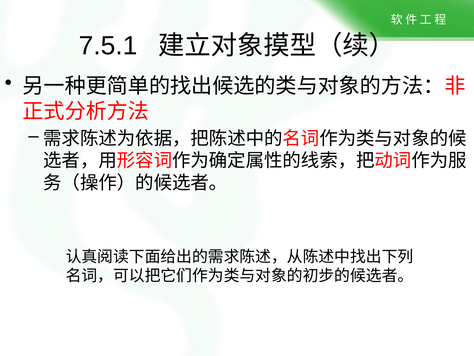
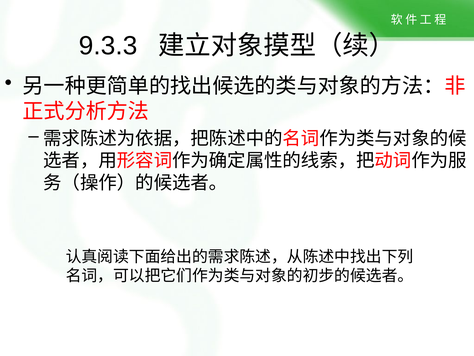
7.5.1: 7.5.1 -> 9.3.3
